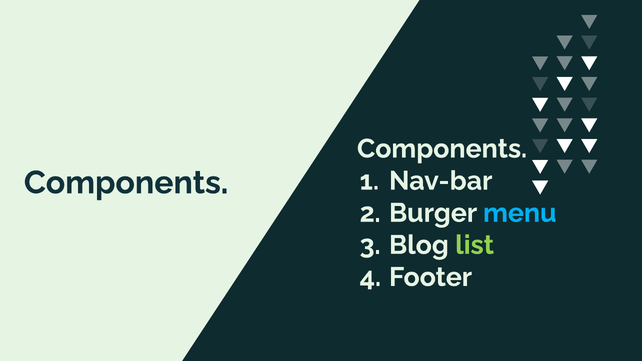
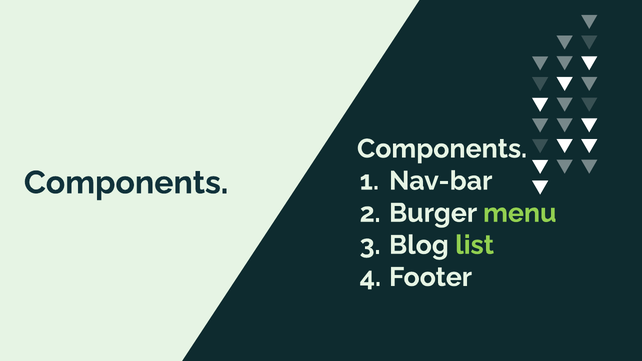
menu colour: light blue -> light green
